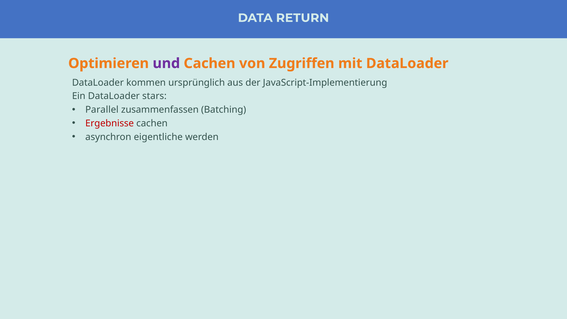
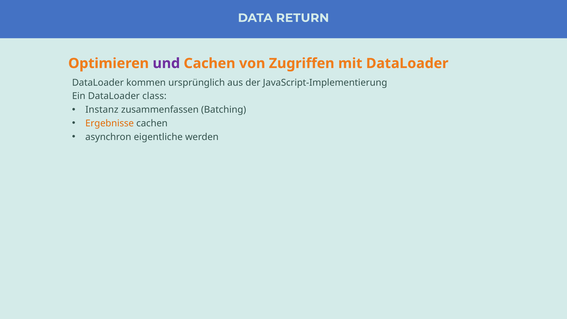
stars: stars -> class
Parallel: Parallel -> Instanz
Ergebnisse colour: red -> orange
